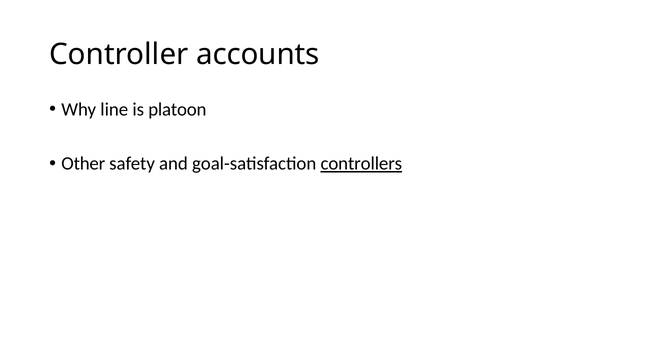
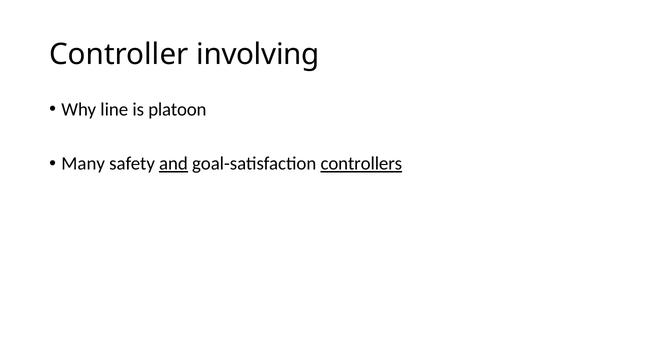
accounts: accounts -> involving
Other: Other -> Many
and underline: none -> present
